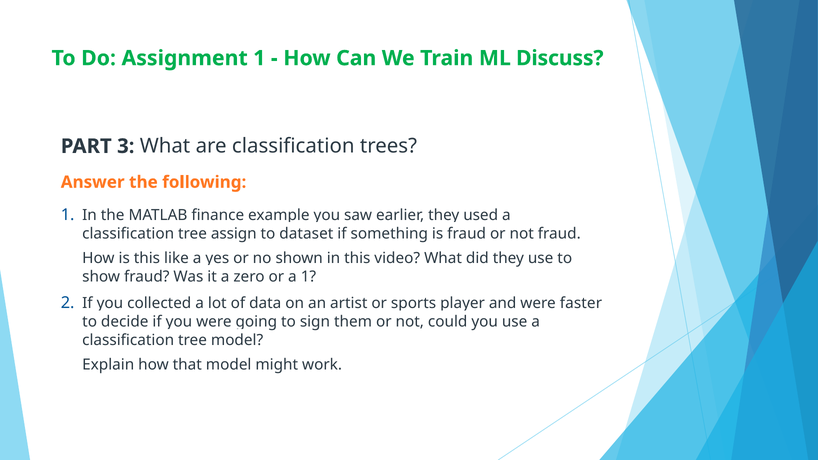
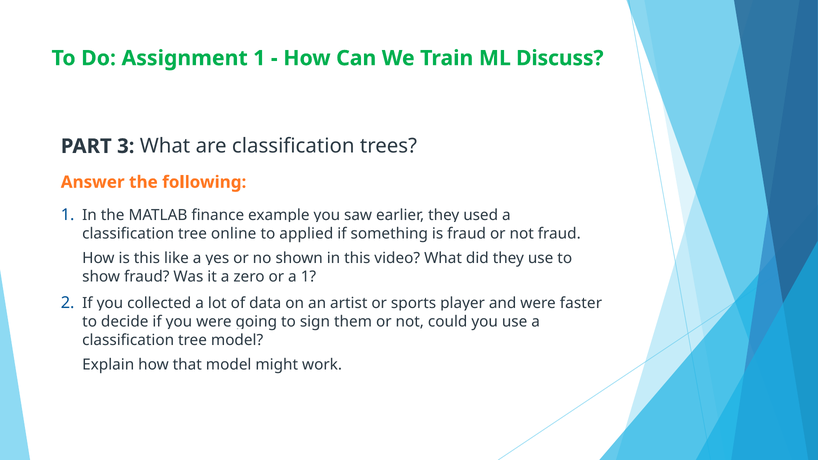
assign: assign -> online
dataset: dataset -> applied
